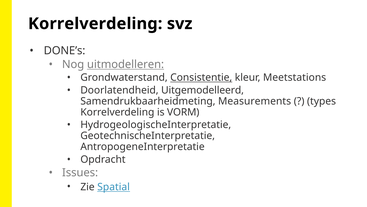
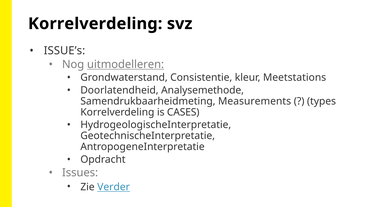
DONE’s: DONE’s -> ISSUE’s
Consistentie underline: present -> none
Uitgemodelleerd: Uitgemodelleerd -> Analysemethode
VORM: VORM -> CASES
Spatial: Spatial -> Verder
